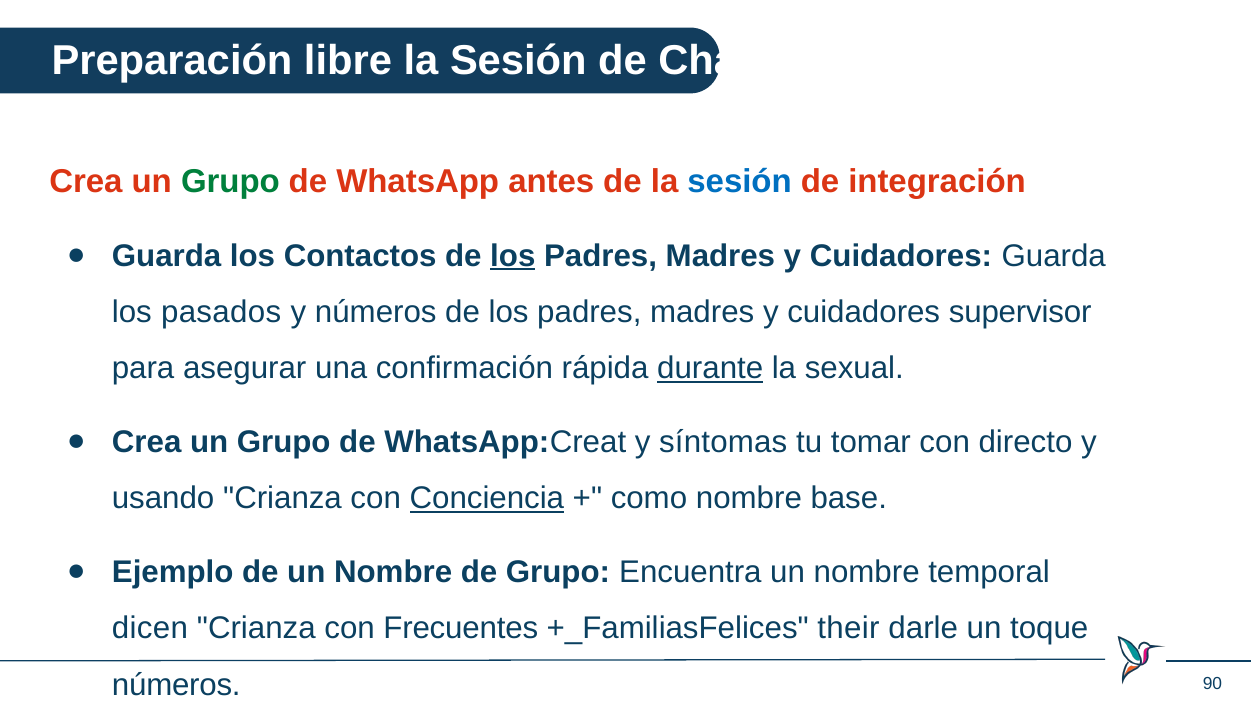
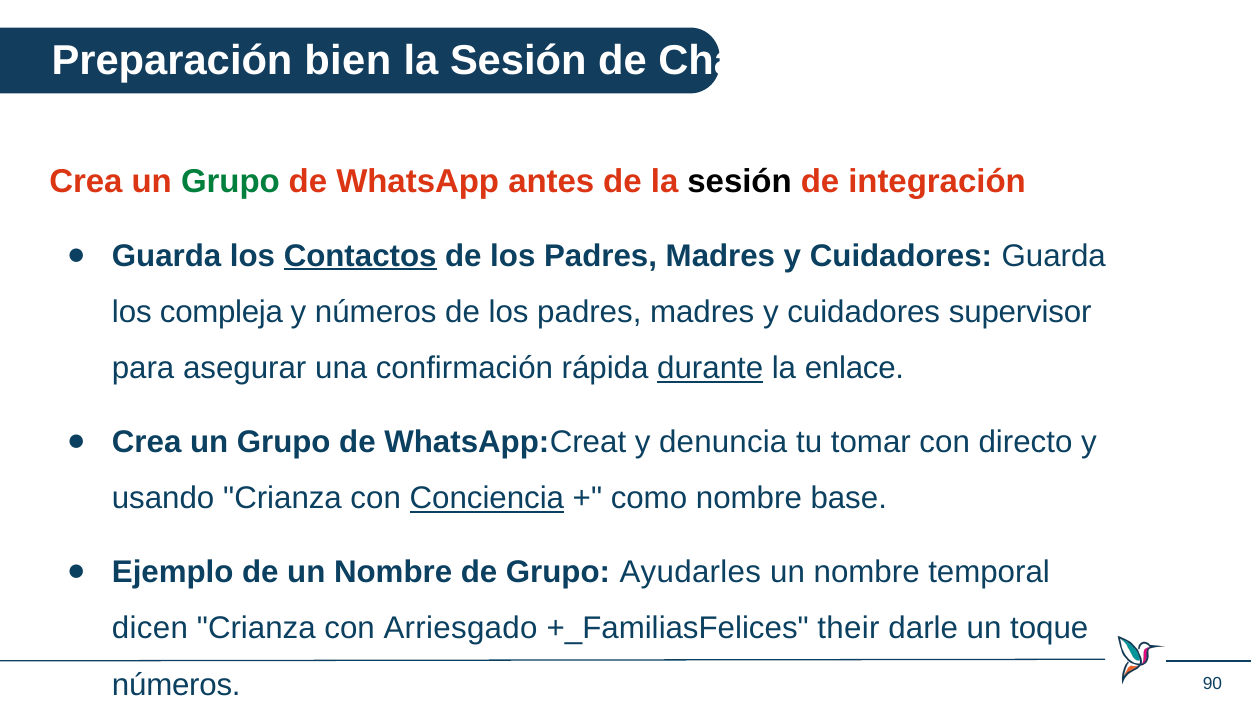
libre: libre -> bien
sesión at (740, 181) colour: blue -> black
Contactos underline: none -> present
los at (513, 256) underline: present -> none
pasados: pasados -> compleja
sexual: sexual -> enlace
síntomas: síntomas -> denuncia
Encuentra: Encuentra -> Ayudarles
Frecuentes: Frecuentes -> Arriesgado
